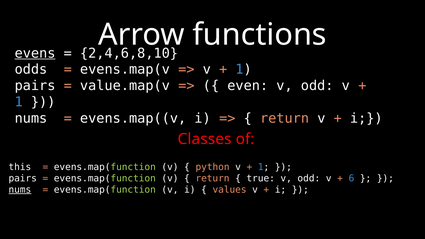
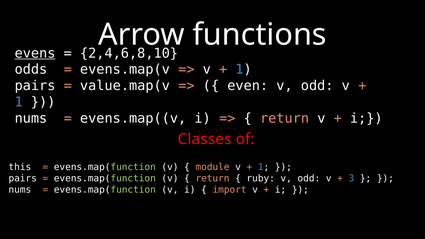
python: python -> module
true: true -> ruby
6: 6 -> 3
nums at (20, 190) underline: present -> none
values: values -> import
